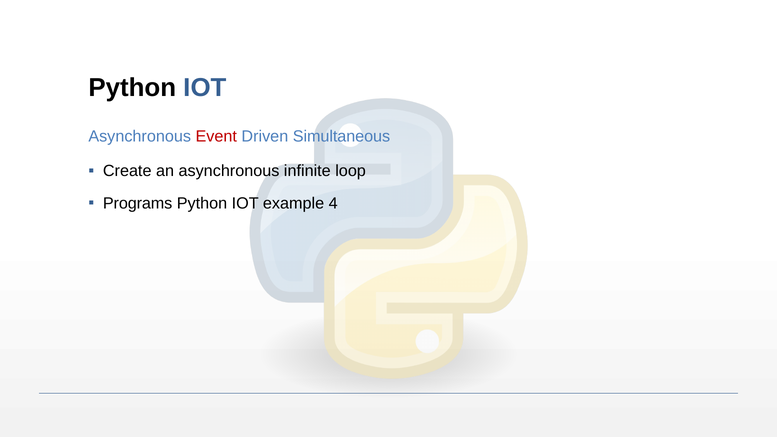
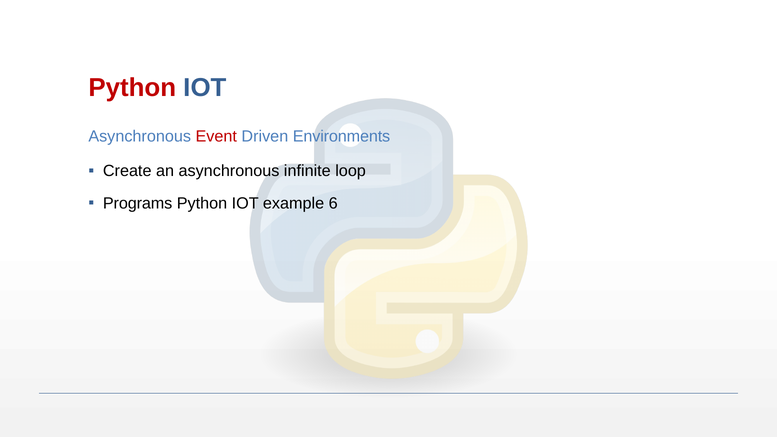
Python at (132, 88) colour: black -> red
Simultaneous: Simultaneous -> Environments
4: 4 -> 6
